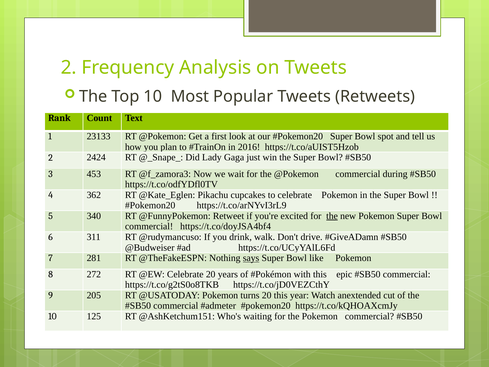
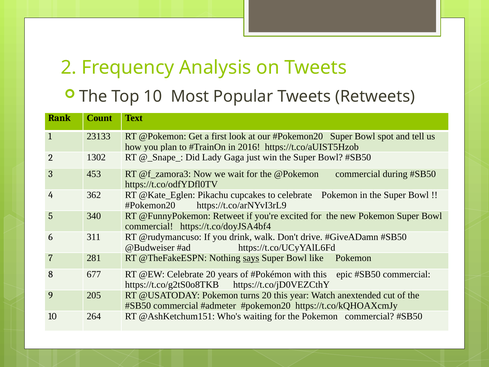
2424: 2424 -> 1302
the at (332, 216) underline: present -> none
272: 272 -> 677
125: 125 -> 264
